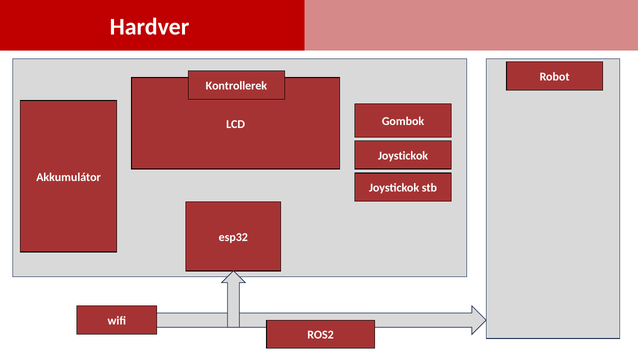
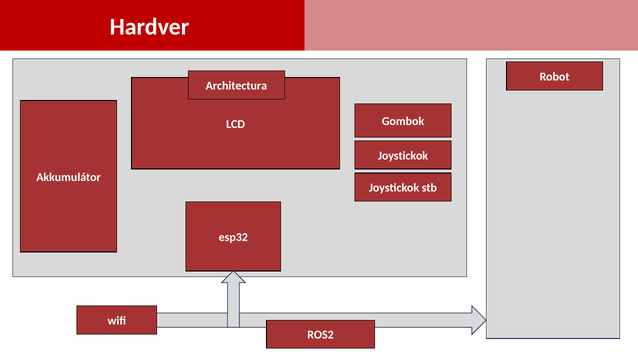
Kontrollerek: Kontrollerek -> Architectura
